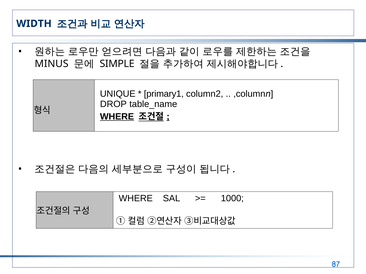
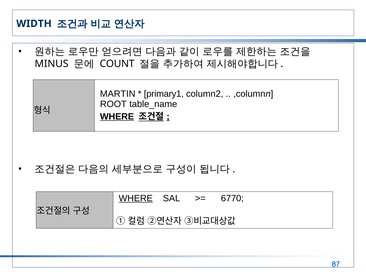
SIMPLE: SIMPLE -> COUNT
UNIQUE: UNIQUE -> MARTIN
DROP: DROP -> ROOT
WHERE at (136, 199) underline: none -> present
1000: 1000 -> 6770
